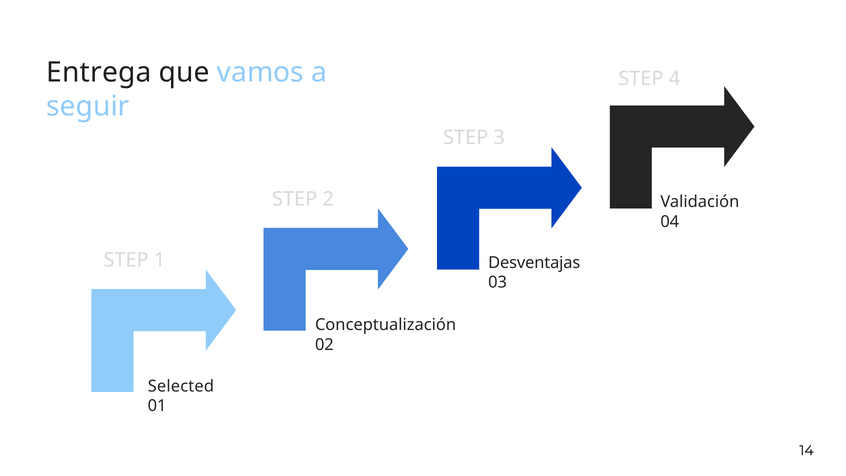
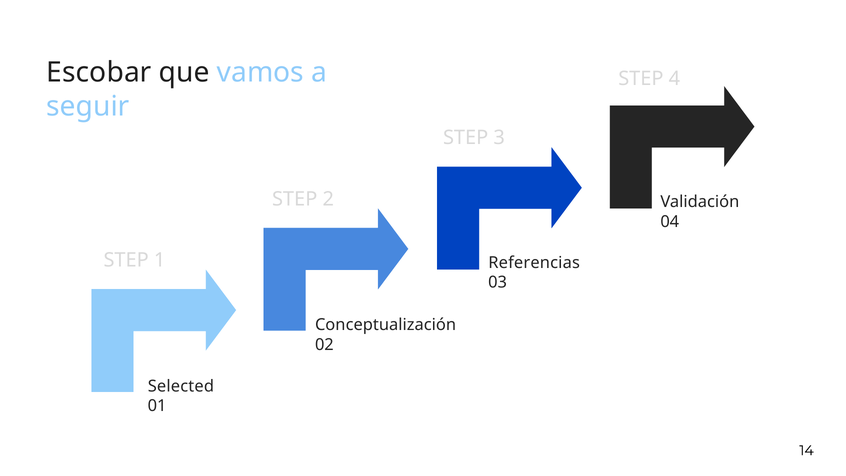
Entrega: Entrega -> Escobar
Desventajas: Desventajas -> Referencias
